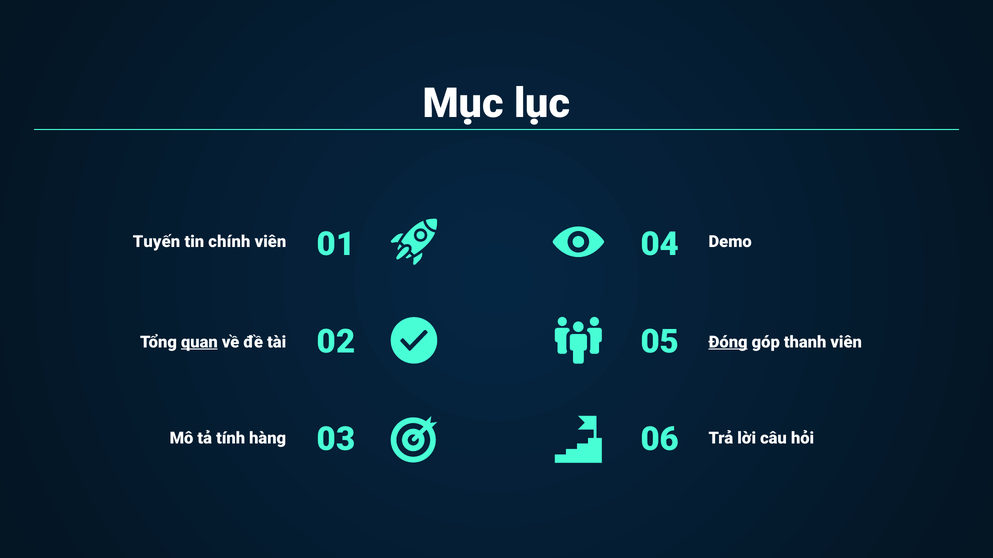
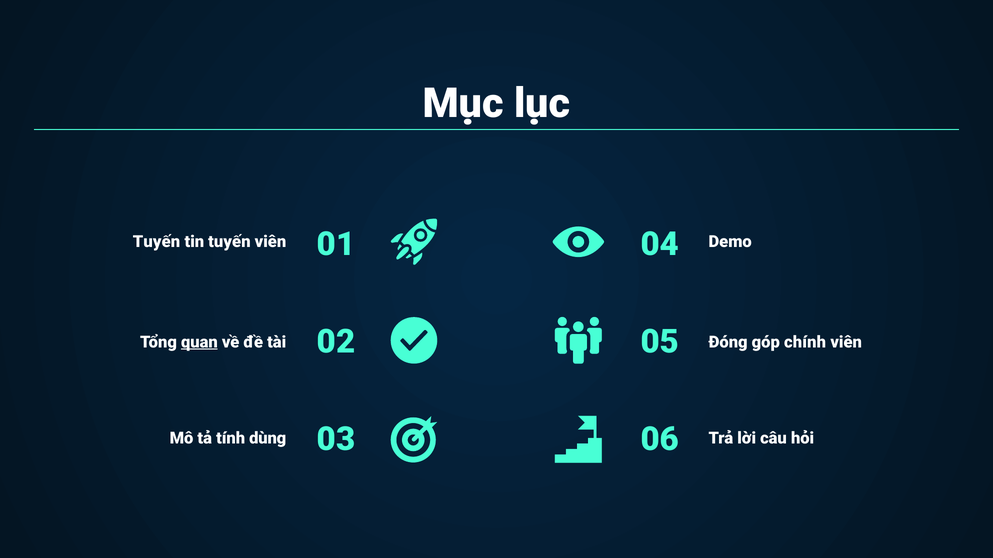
tin chính: chính -> tuyến
Đóng underline: present -> none
thanh: thanh -> chính
hàng: hàng -> dùng
